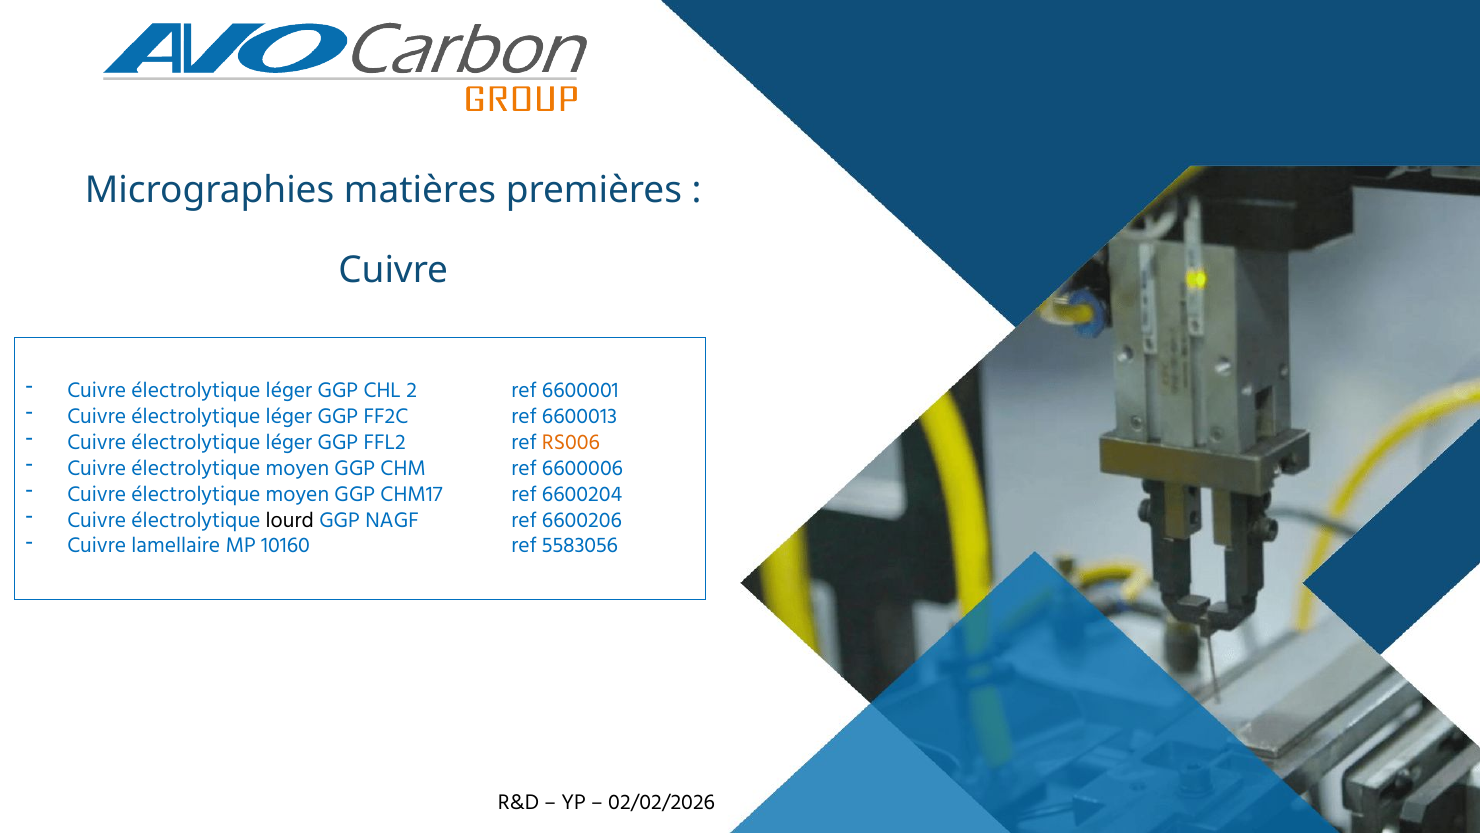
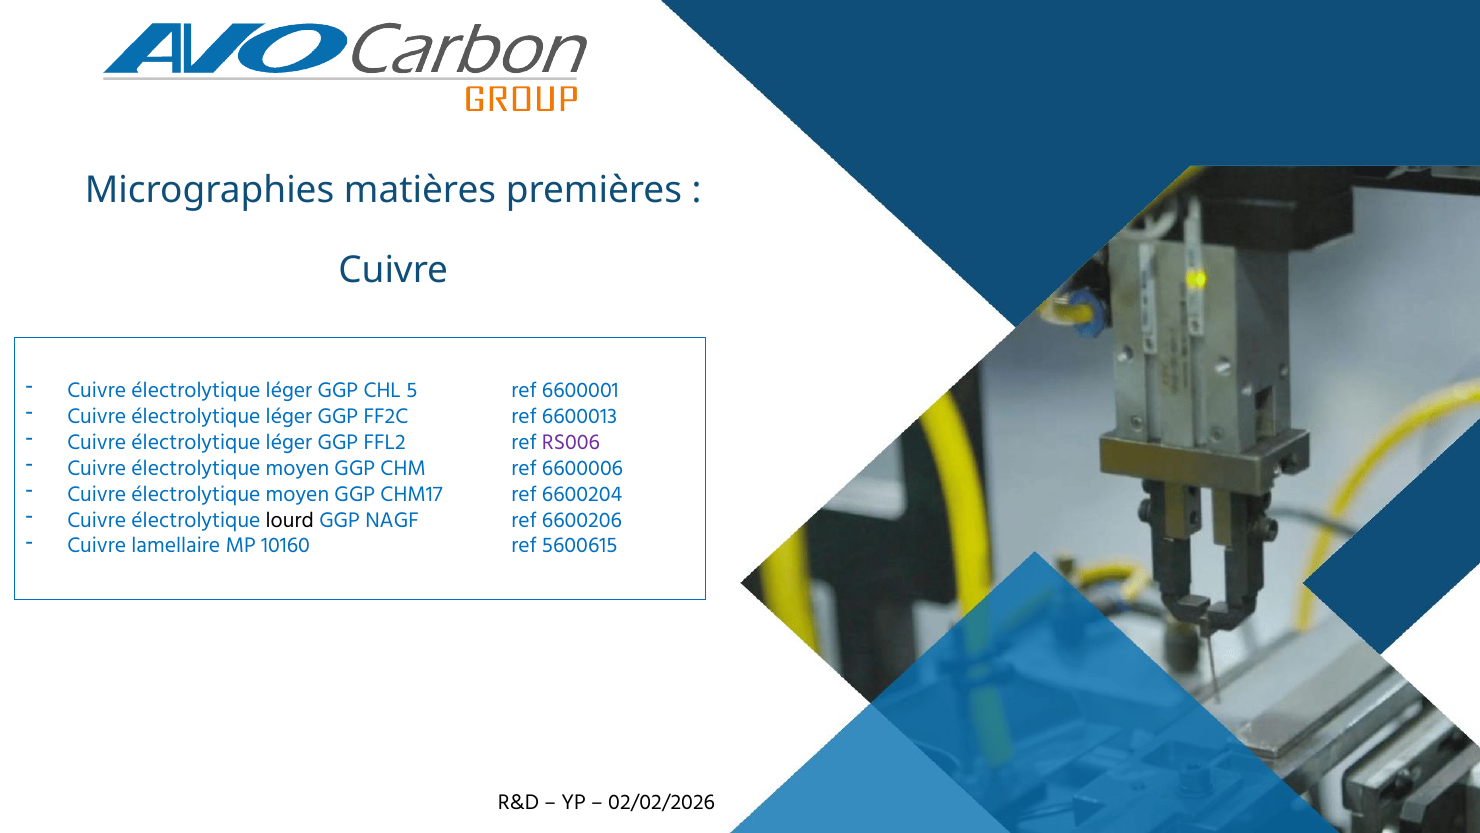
2: 2 -> 5
RS006 colour: orange -> purple
5583056: 5583056 -> 5600615
